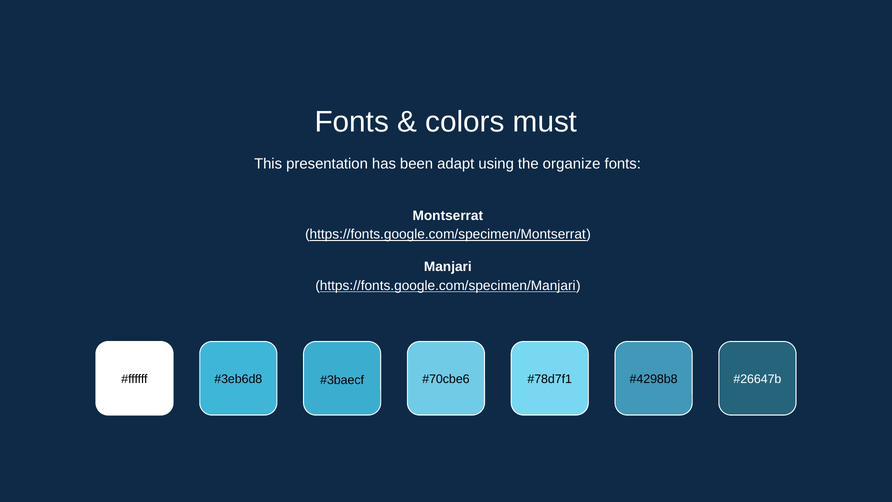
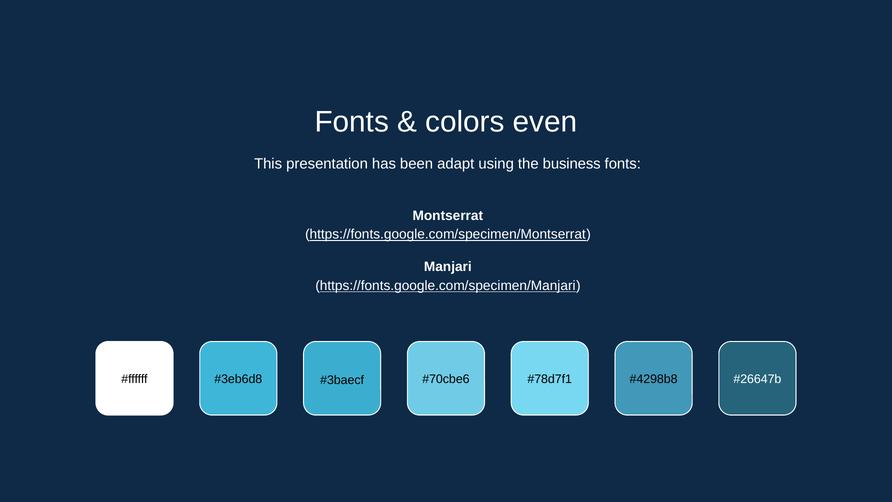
must: must -> even
organize: organize -> business
